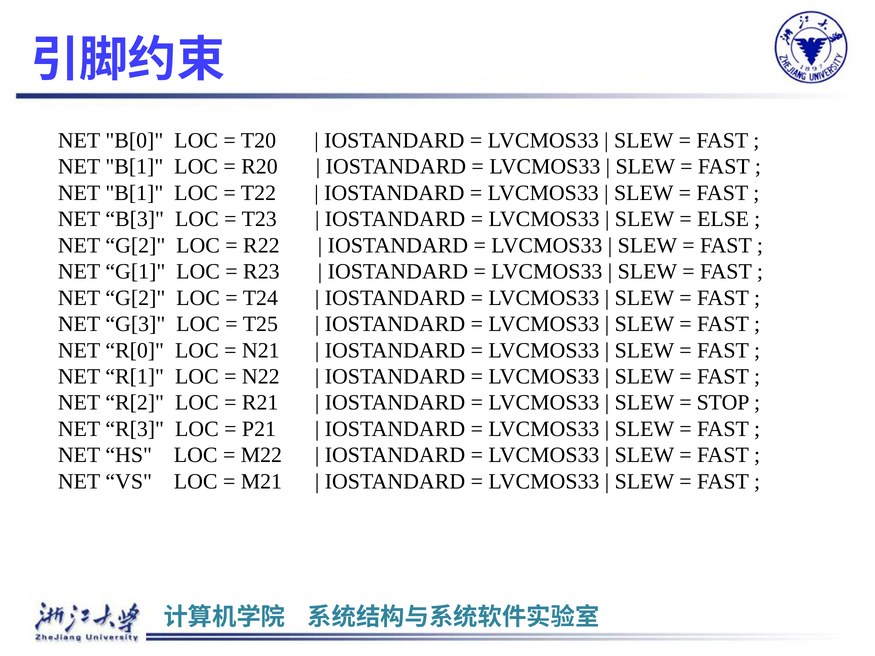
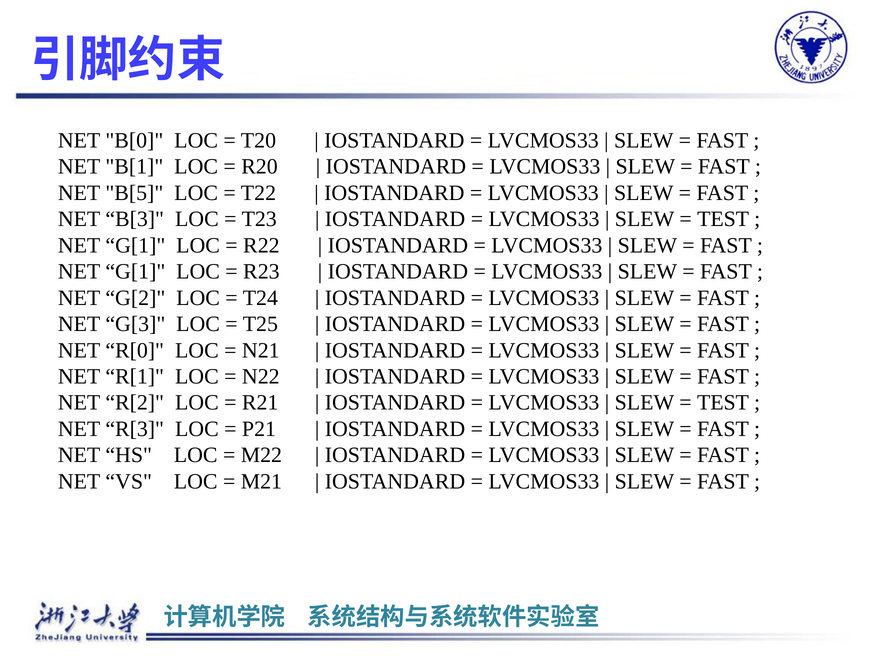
B[1 at (134, 193): B[1 -> B[5
ELSE at (723, 219): ELSE -> TEST
G[2 at (135, 245): G[2 -> G[1
STOP at (723, 403): STOP -> TEST
